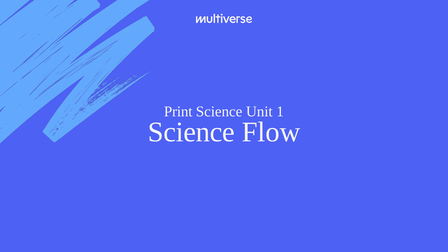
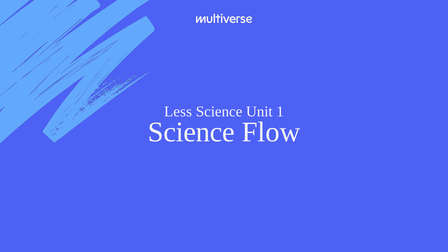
Print: Print -> Less
